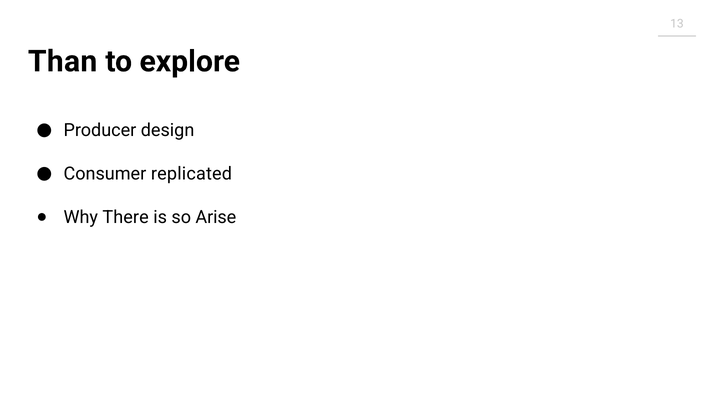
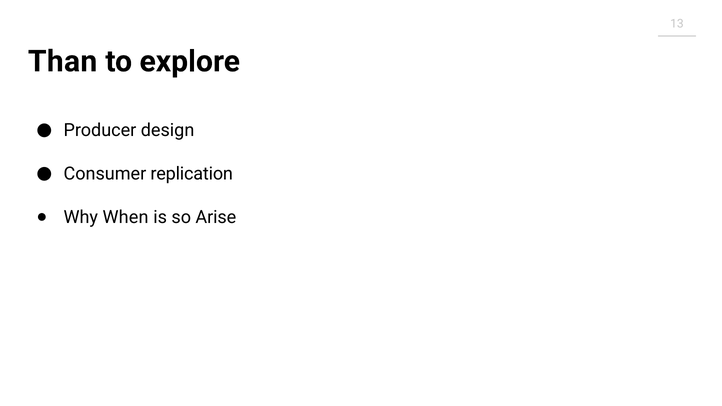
replicated: replicated -> replication
There: There -> When
